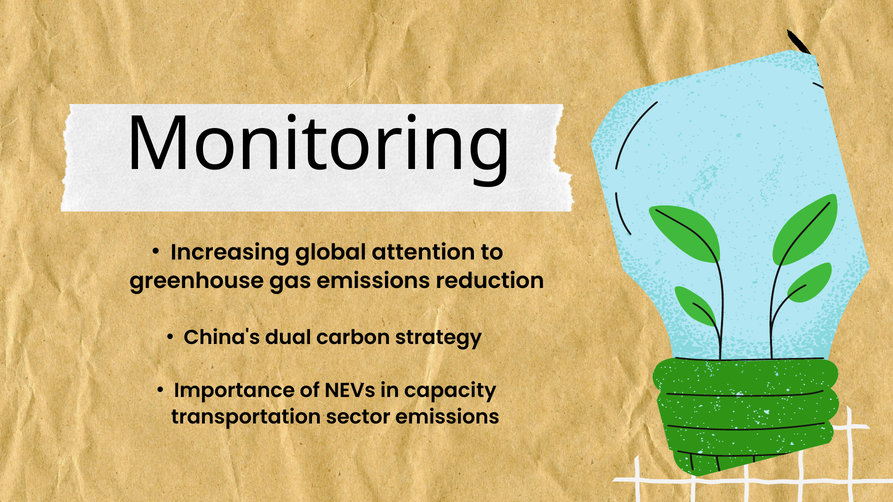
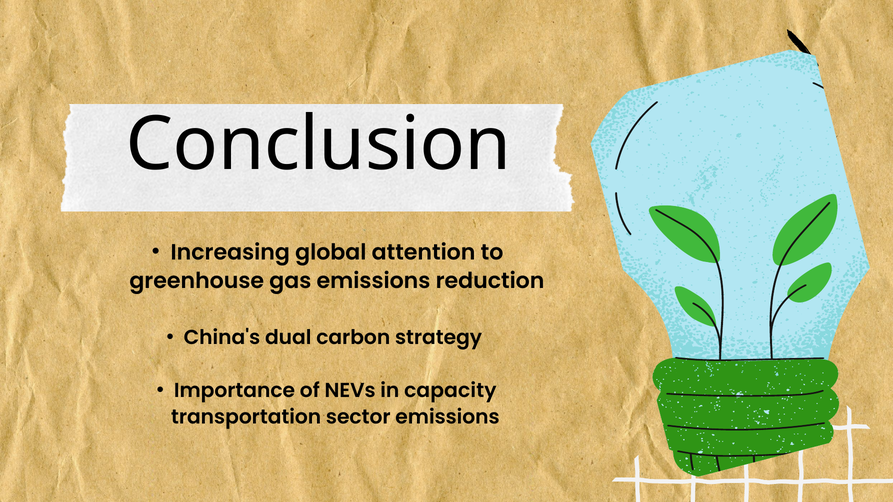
Monitoring: Monitoring -> Conclusion
